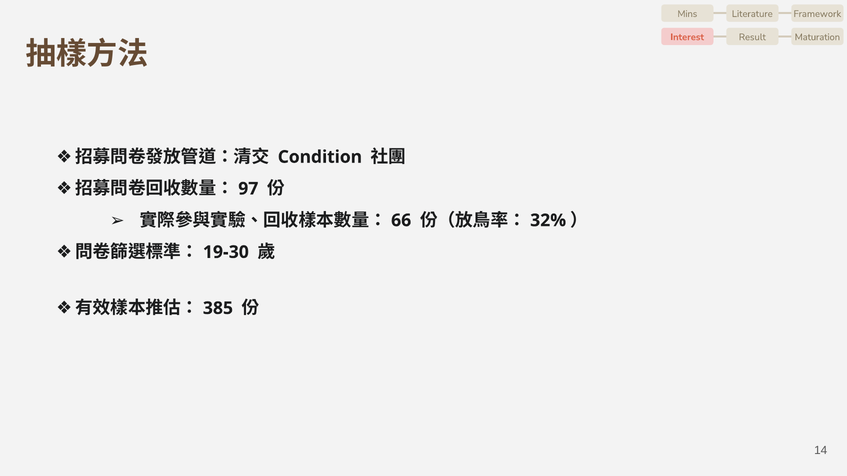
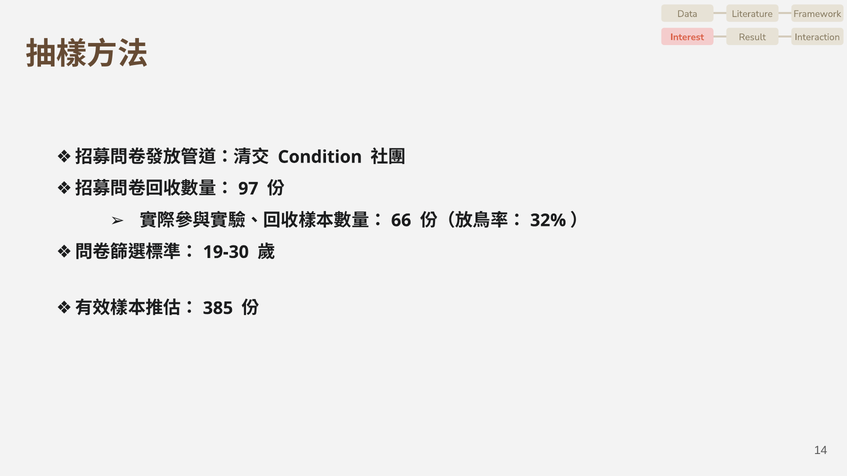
Mins: Mins -> Data
Maturation: Maturation -> Interaction
